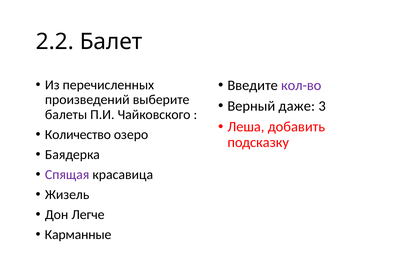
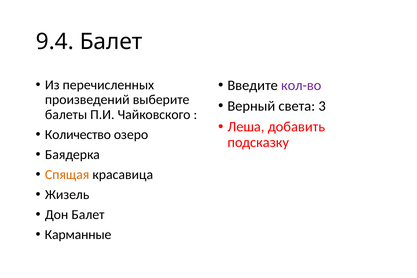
2.2: 2.2 -> 9.4
даже: даже -> света
Спящая colour: purple -> orange
Дон Легче: Легче -> Балет
